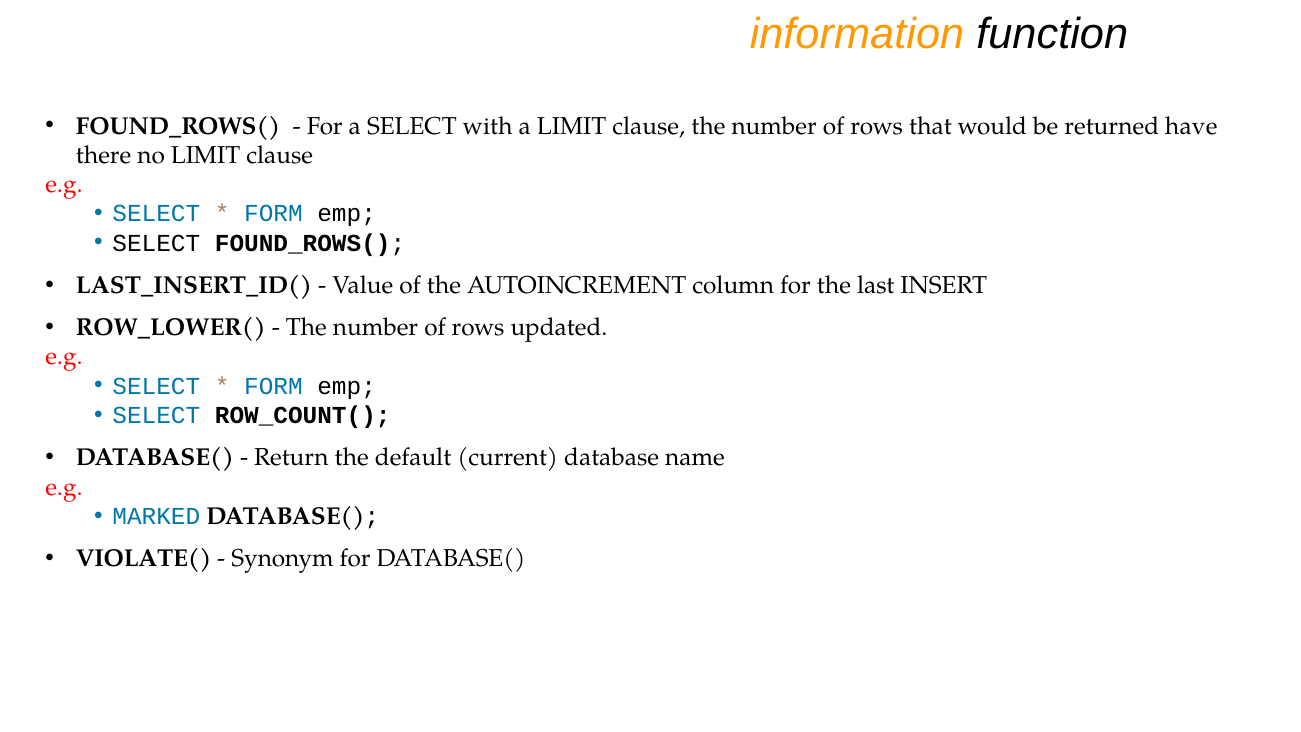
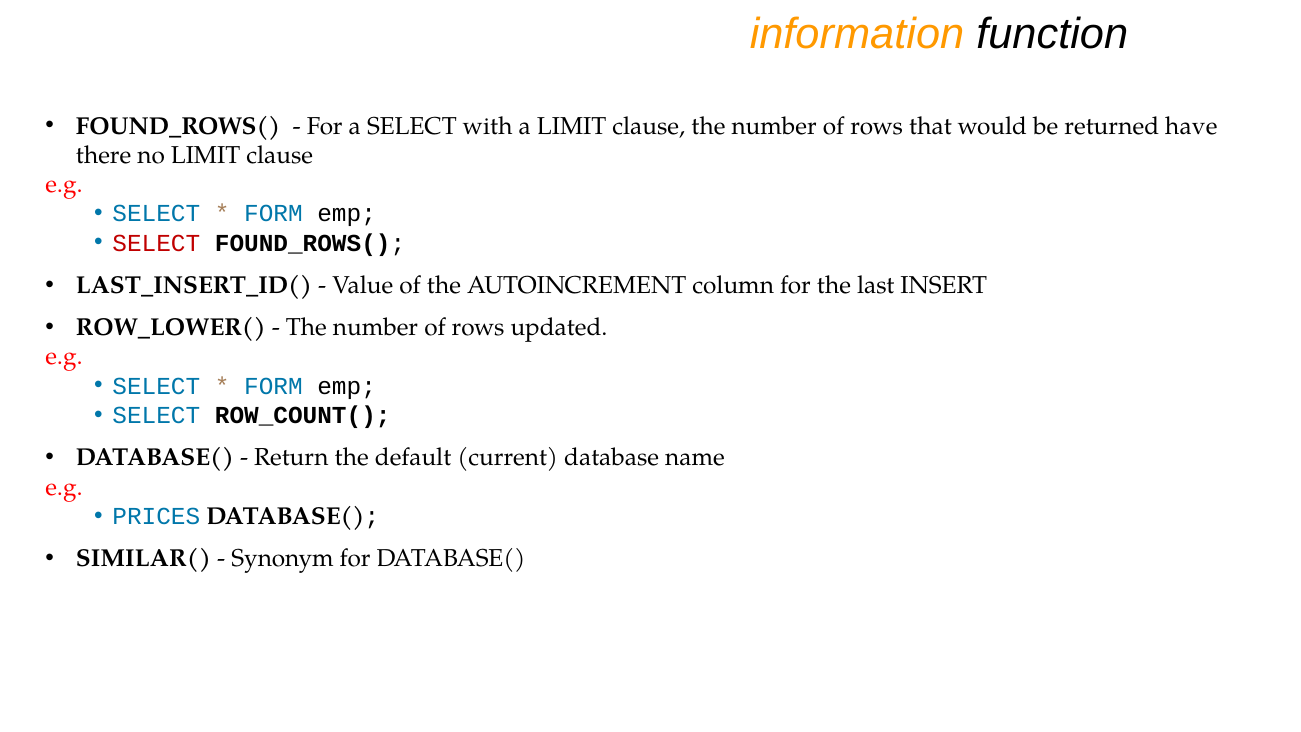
SELECT at (156, 243) colour: black -> red
MARKED: MARKED -> PRICES
VIOLATE(: VIOLATE( -> SIMILAR(
